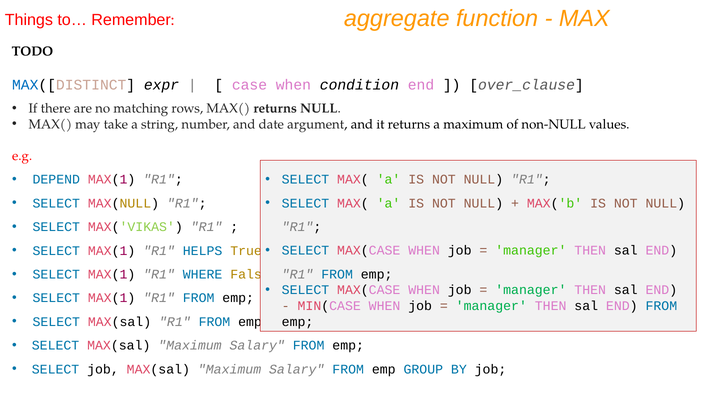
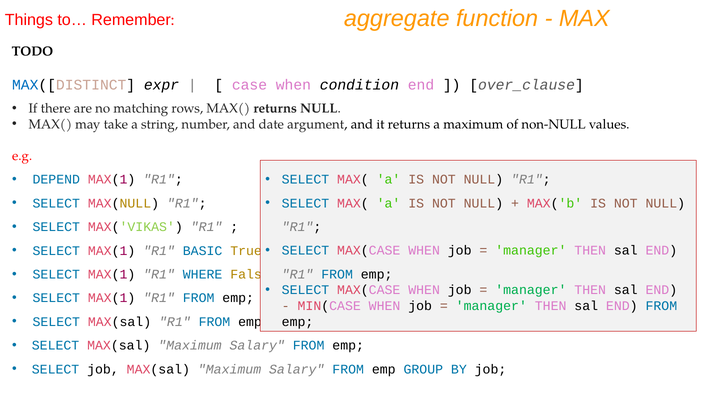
HELPS: HELPS -> BASIC
